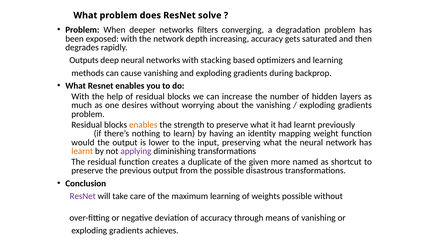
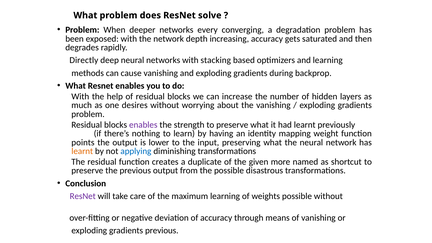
filters: filters -> every
Outputs: Outputs -> Directly
enables at (143, 125) colour: orange -> purple
would: would -> points
applying colour: purple -> blue
gradients achieves: achieves -> previous
